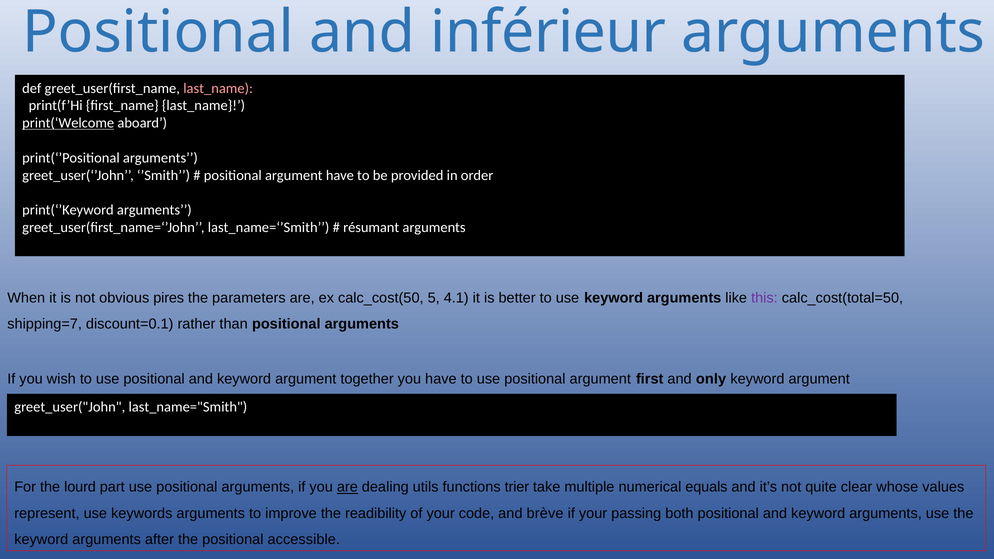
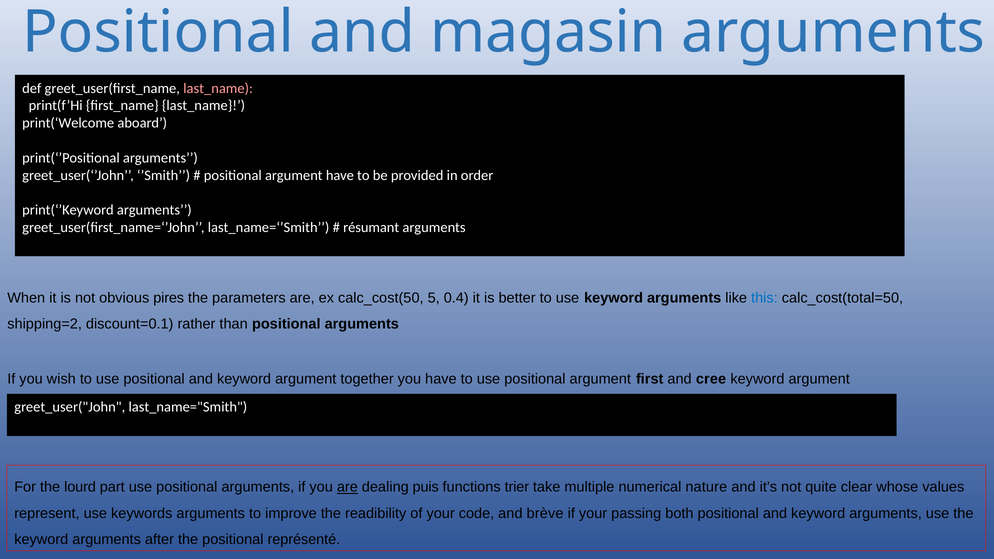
inférieur: inférieur -> magasin
print(‘Welcome underline: present -> none
4.1: 4.1 -> 0.4
this colour: purple -> blue
shipping=7: shipping=7 -> shipping=2
only: only -> cree
utils: utils -> puis
equals: equals -> nature
accessible: accessible -> représenté
